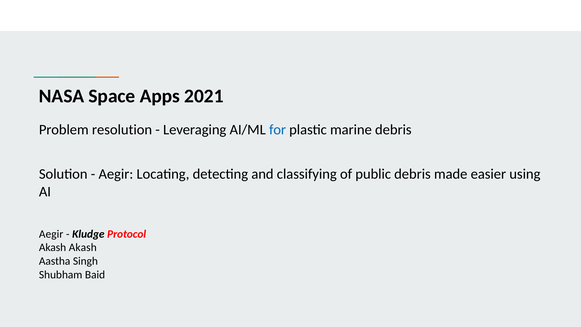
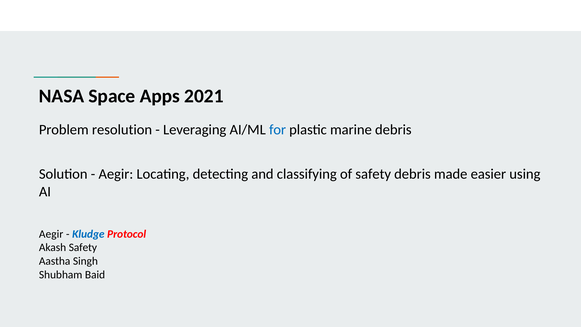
of public: public -> safety
Kludge colour: black -> blue
Akash Akash: Akash -> Safety
